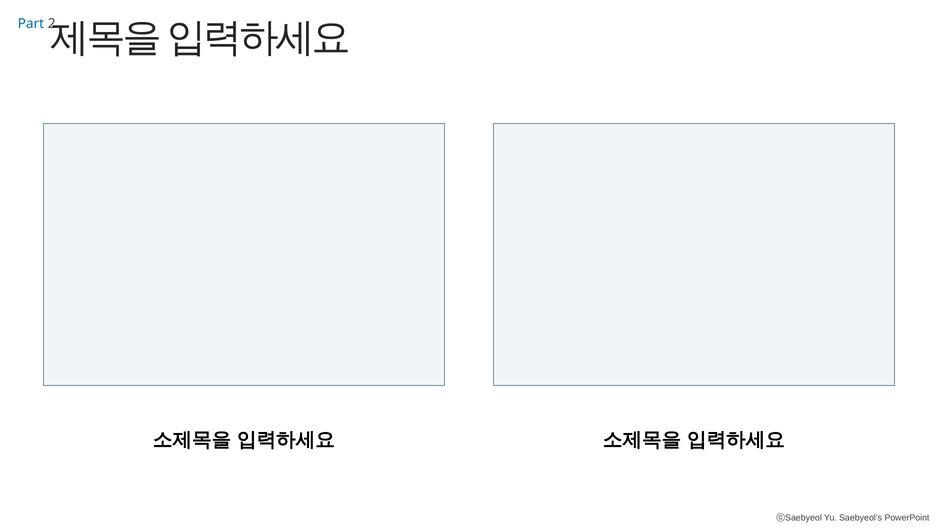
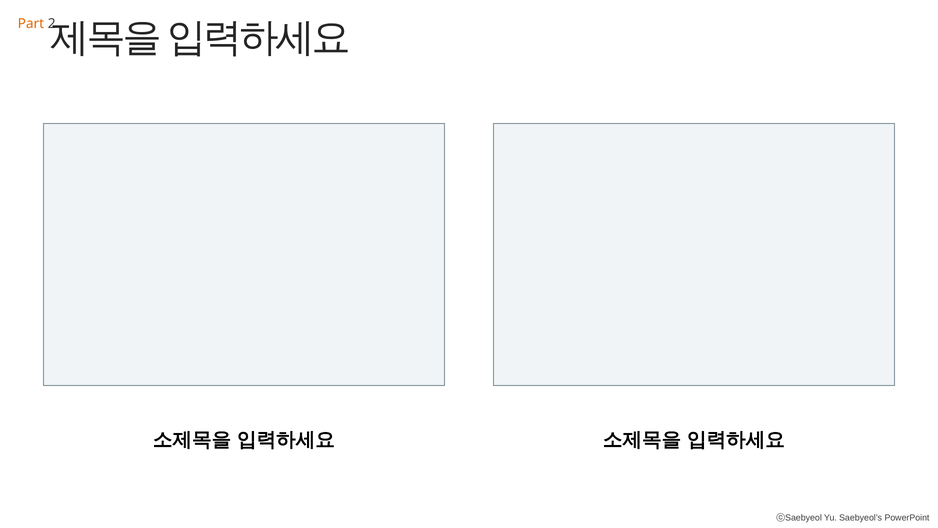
Part colour: blue -> orange
